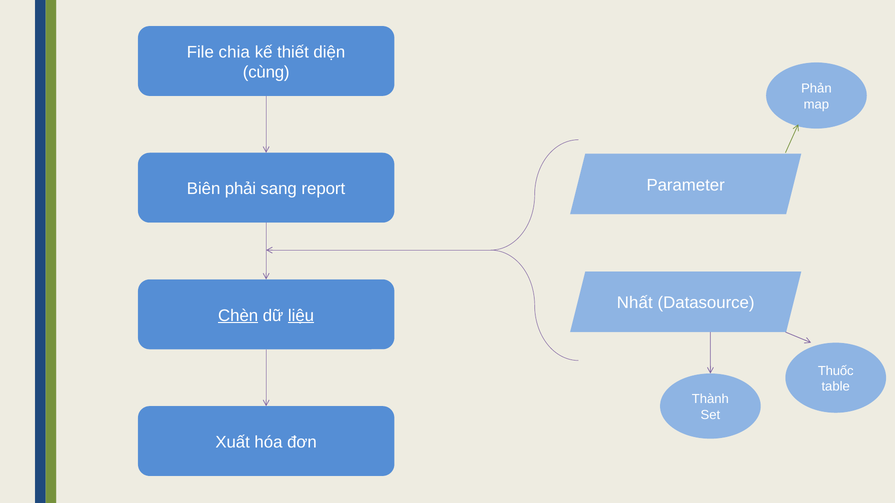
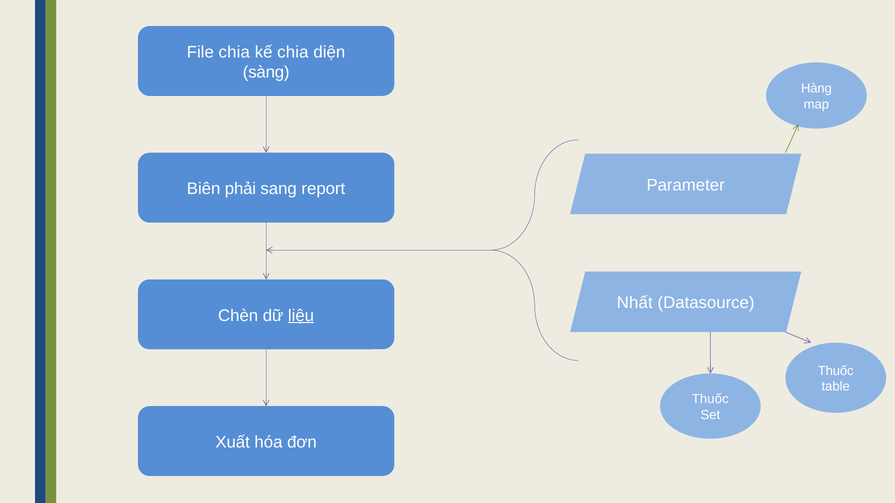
kế thiết: thiết -> chia
cùng: cùng -> sàng
Phản: Phản -> Hàng
Chèn underline: present -> none
Thành at (710, 399): Thành -> Thuốc
